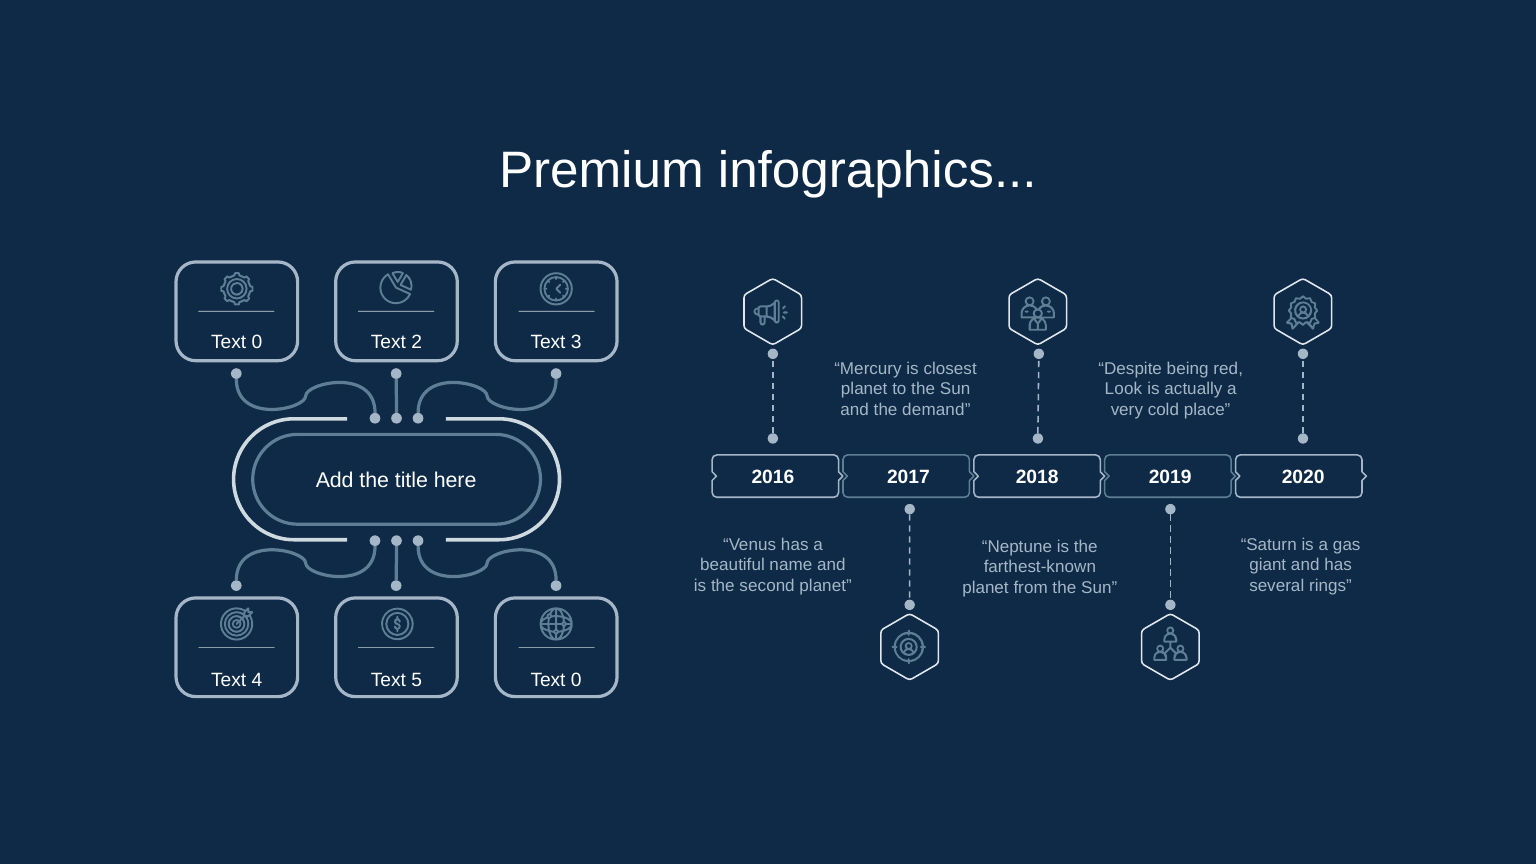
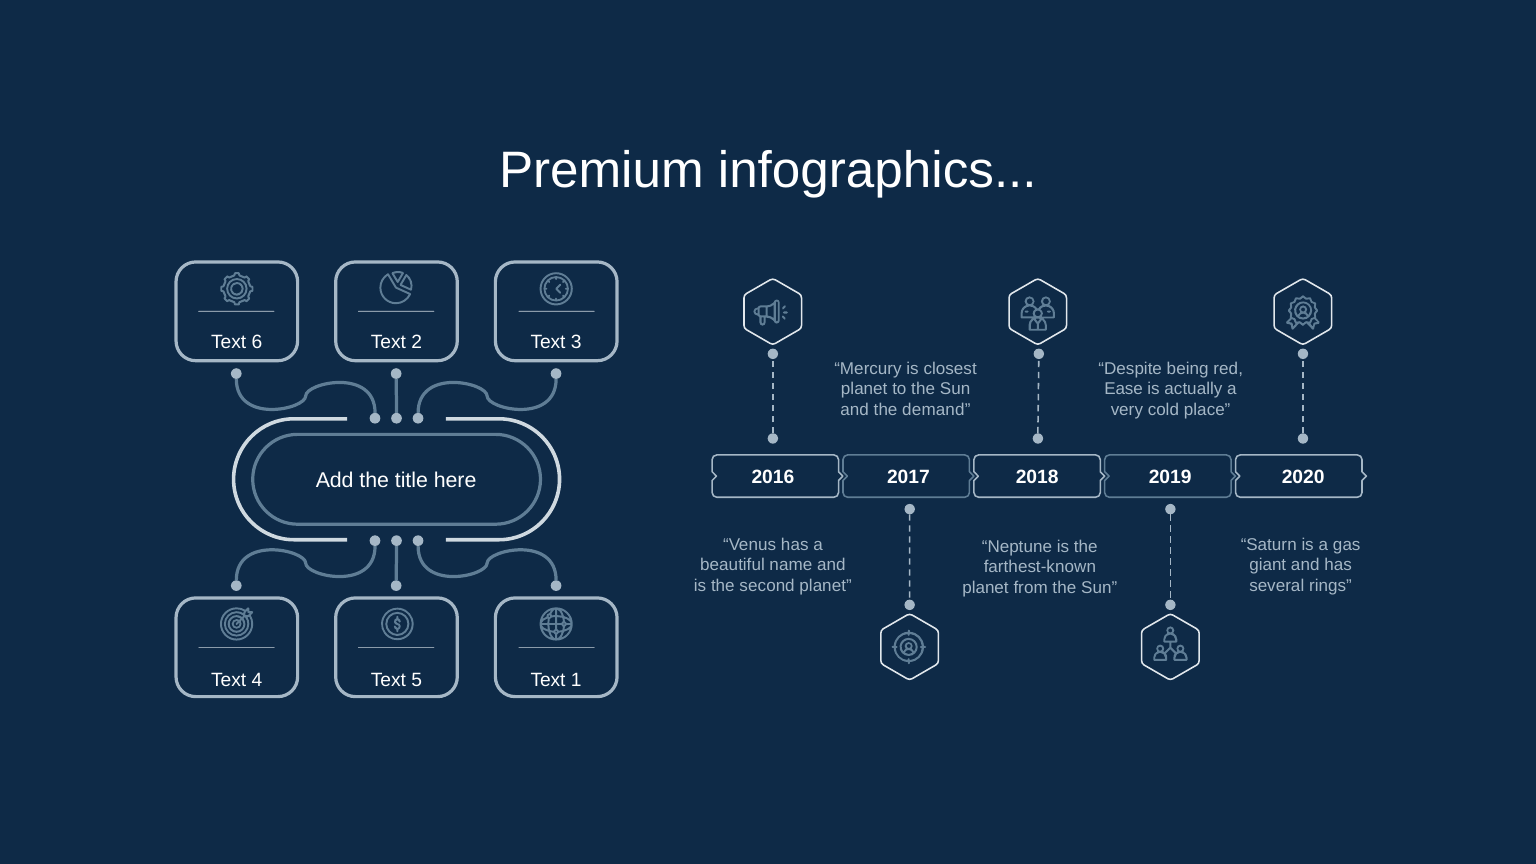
0 at (257, 342): 0 -> 6
Look: Look -> Ease
5 Text 0: 0 -> 1
